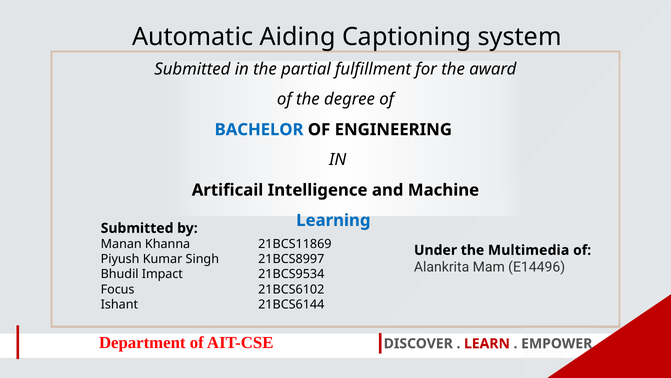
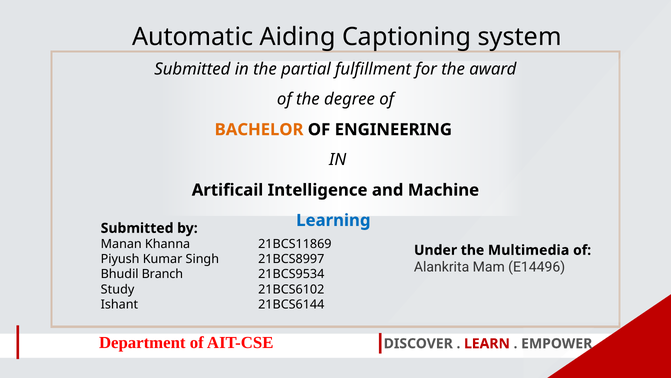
BACHELOR colour: blue -> orange
Impact: Impact -> Branch
Focus: Focus -> Study
